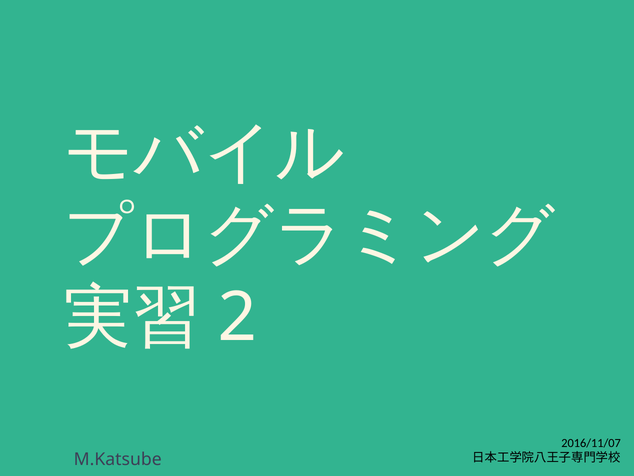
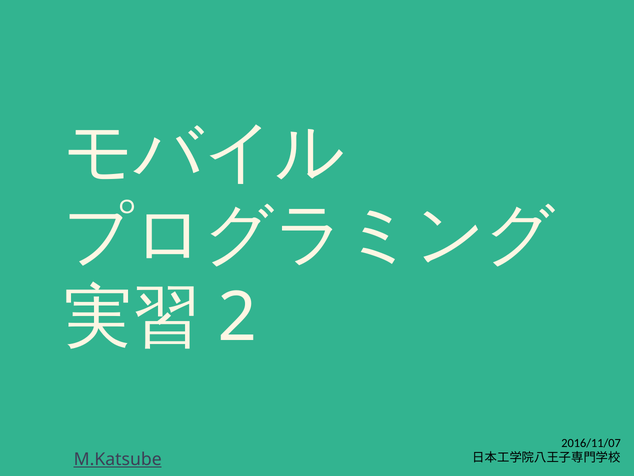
M.Katsube underline: none -> present
